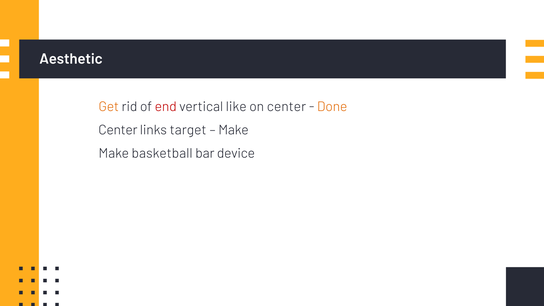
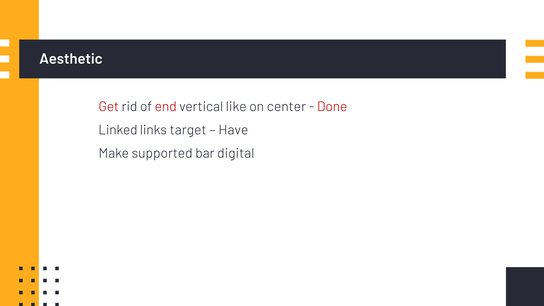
Get colour: orange -> red
Done colour: orange -> red
Center at (118, 130): Center -> Linked
Make at (233, 130): Make -> Have
basketball: basketball -> supported
device: device -> digital
